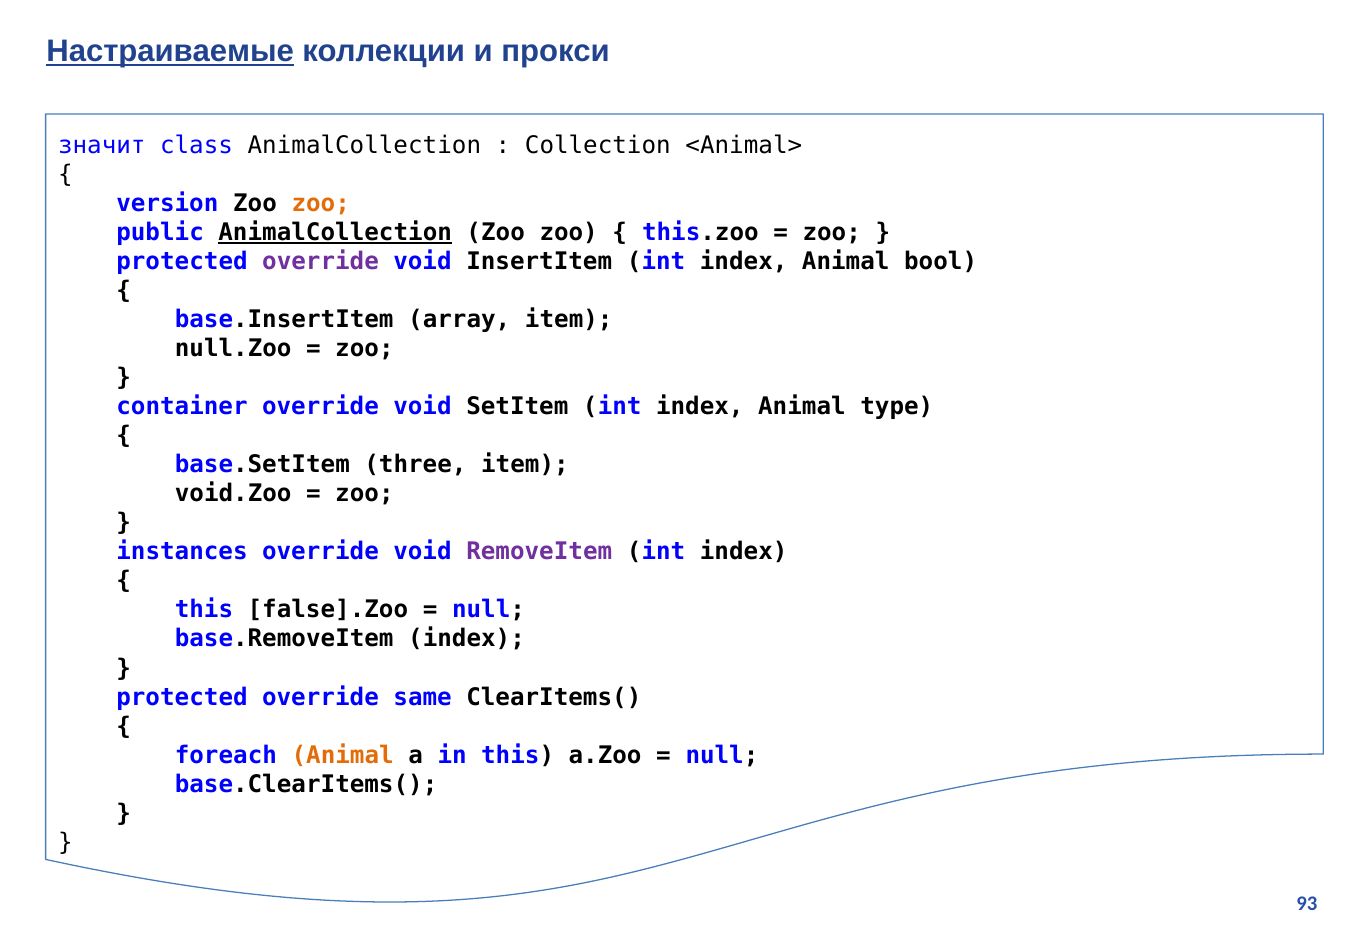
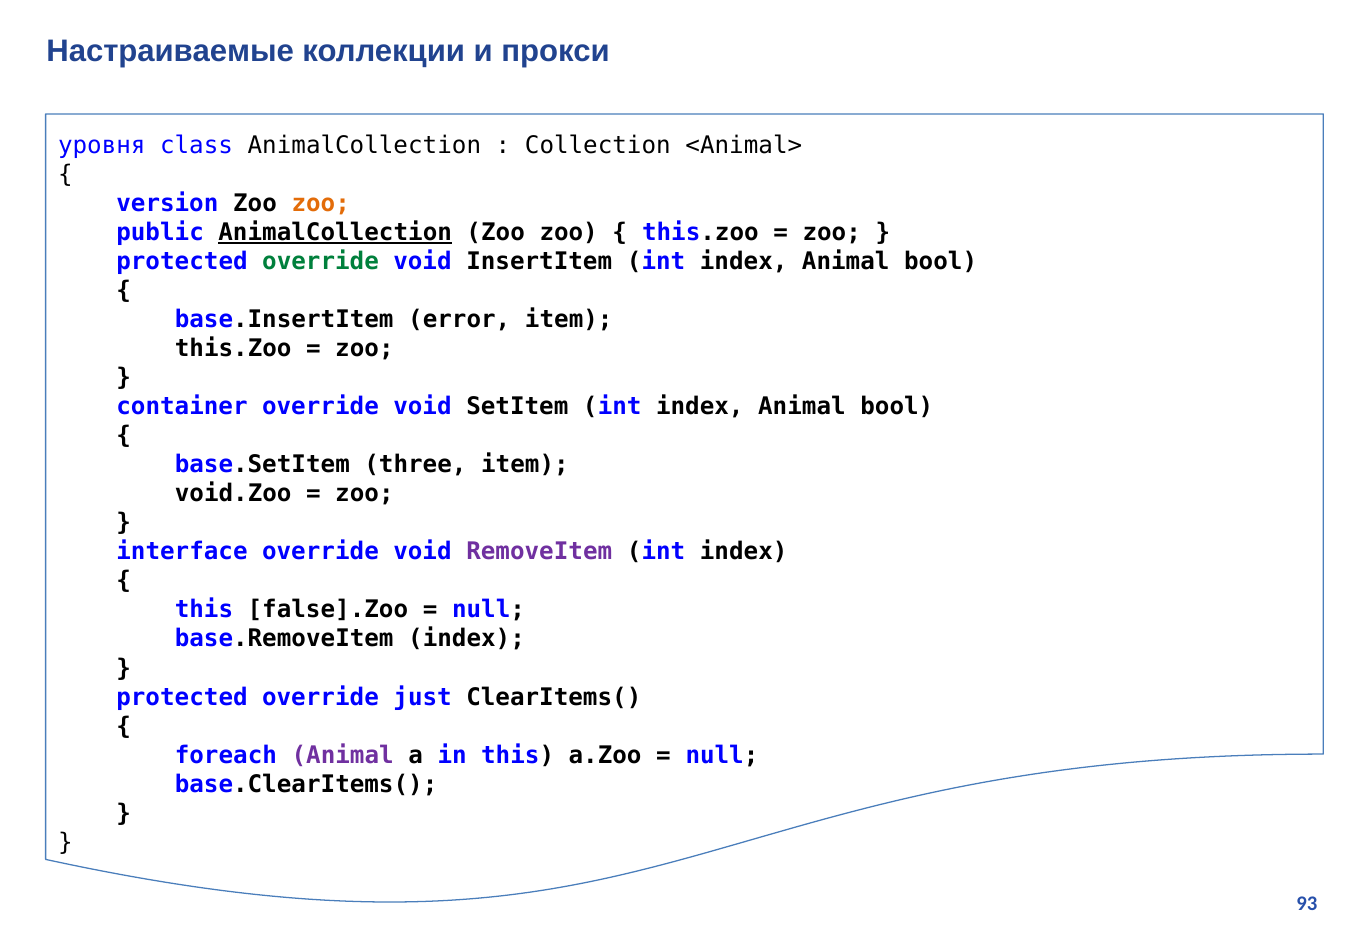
Настраиваемые underline: present -> none
значит: значит -> уровня
override at (321, 262) colour: purple -> green
array: array -> error
null.Zoo at (233, 349): null.Zoo -> this.Zoo
type at (897, 407): type -> bool
instances: instances -> interface
same: same -> just
Animal at (343, 755) colour: orange -> purple
